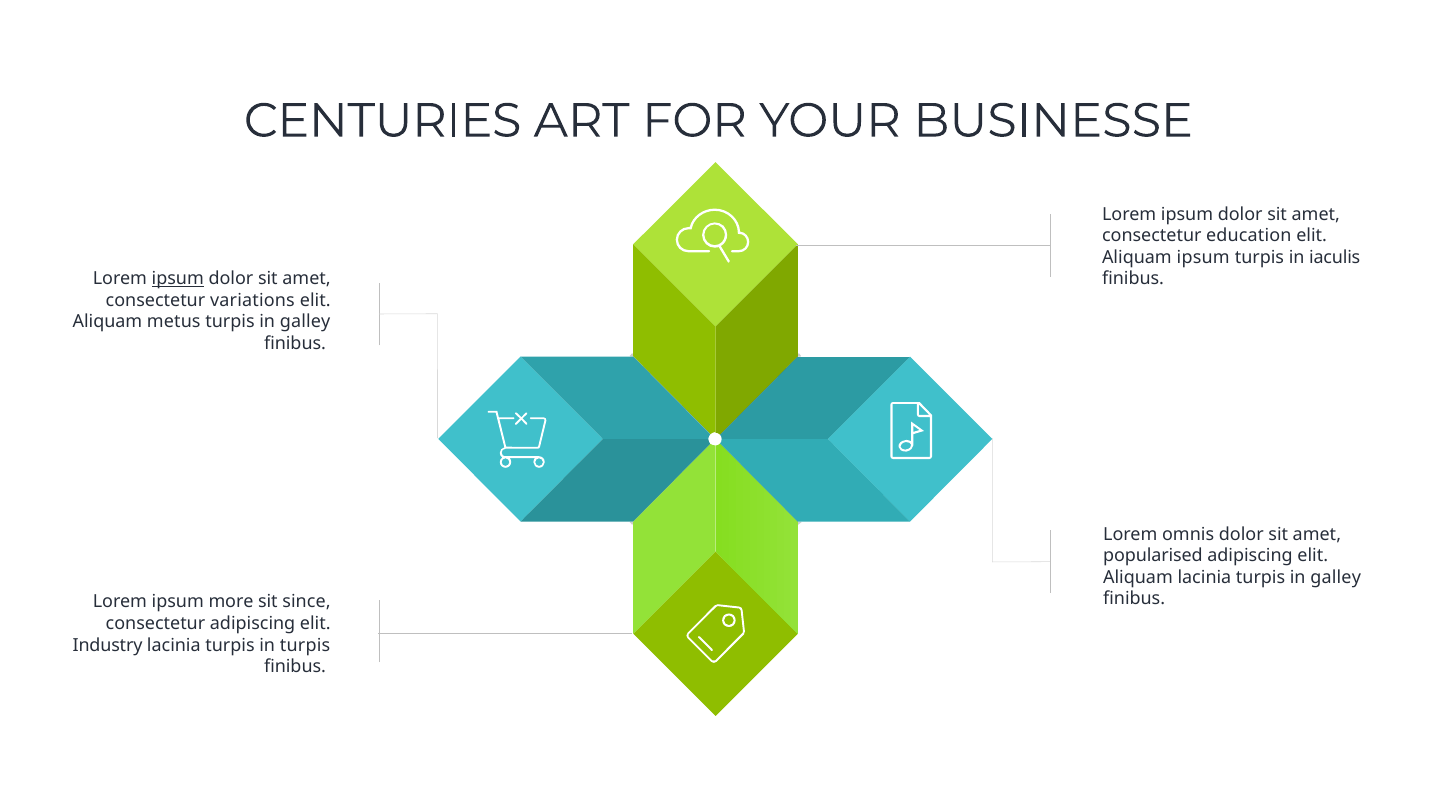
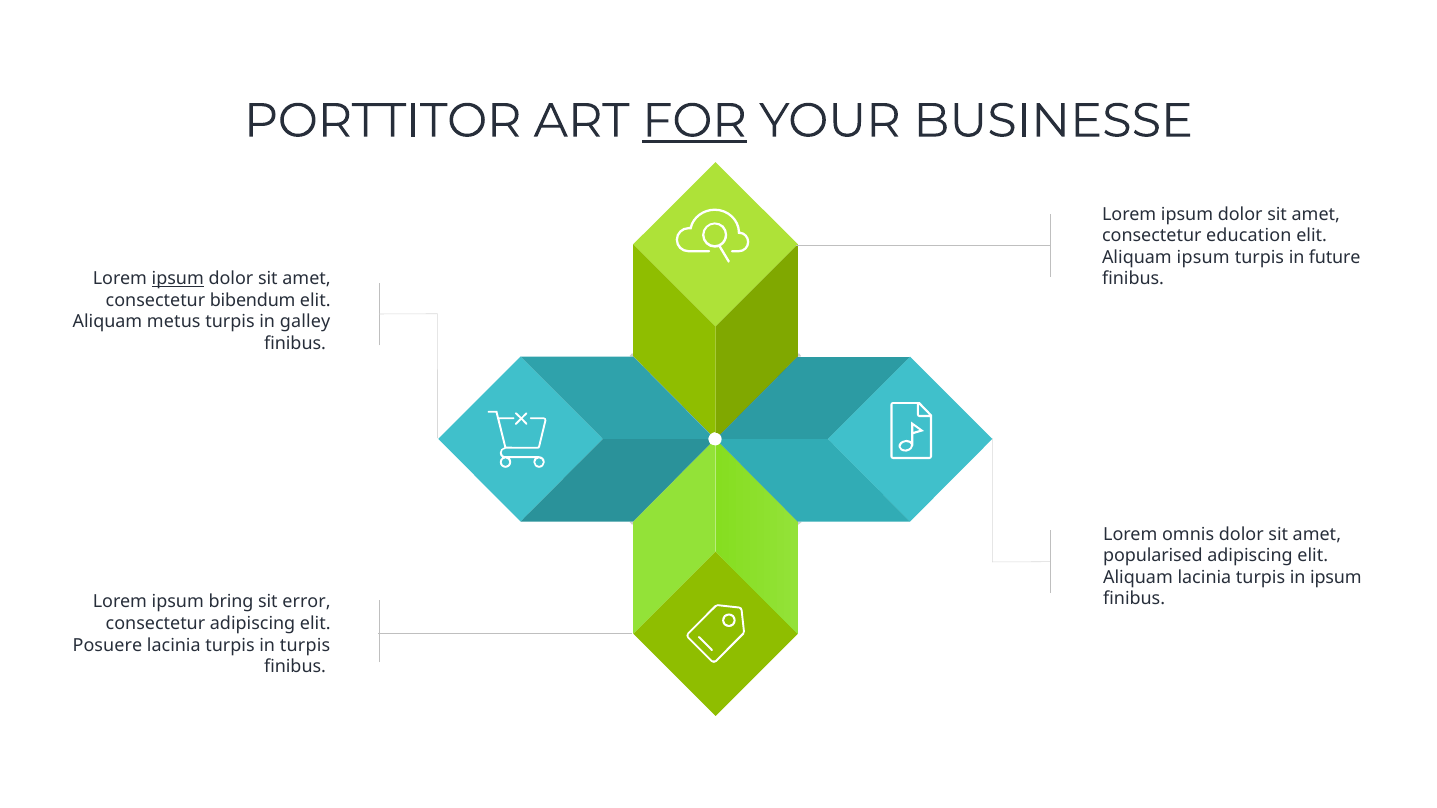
CENTURIES: CENTURIES -> PORTTITOR
FOR underline: none -> present
iaculis: iaculis -> future
variations: variations -> bibendum
lacinia turpis in galley: galley -> ipsum
more: more -> bring
since: since -> error
Industry: Industry -> Posuere
